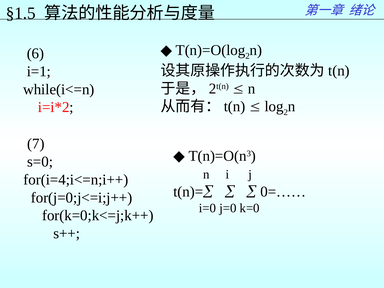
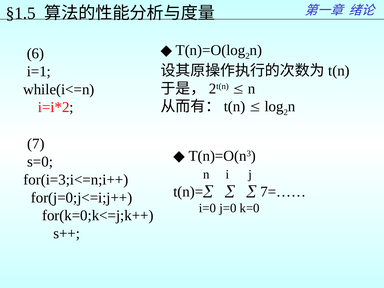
for(i=4;i<=n;i++: for(i=4;i<=n;i++ -> for(i=3;i<=n;i++
0=……: 0=…… -> 7=……
